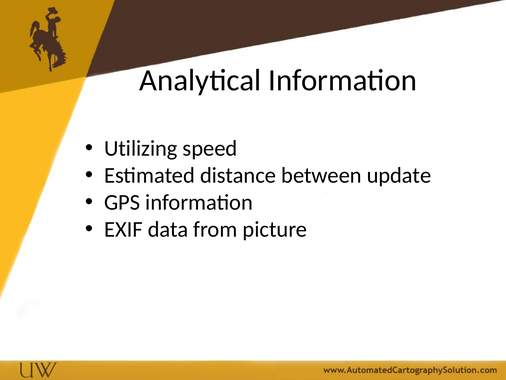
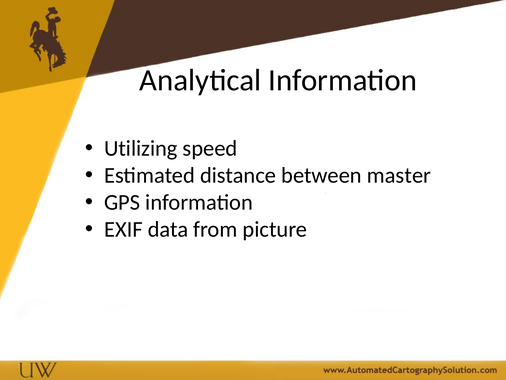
update: update -> master
